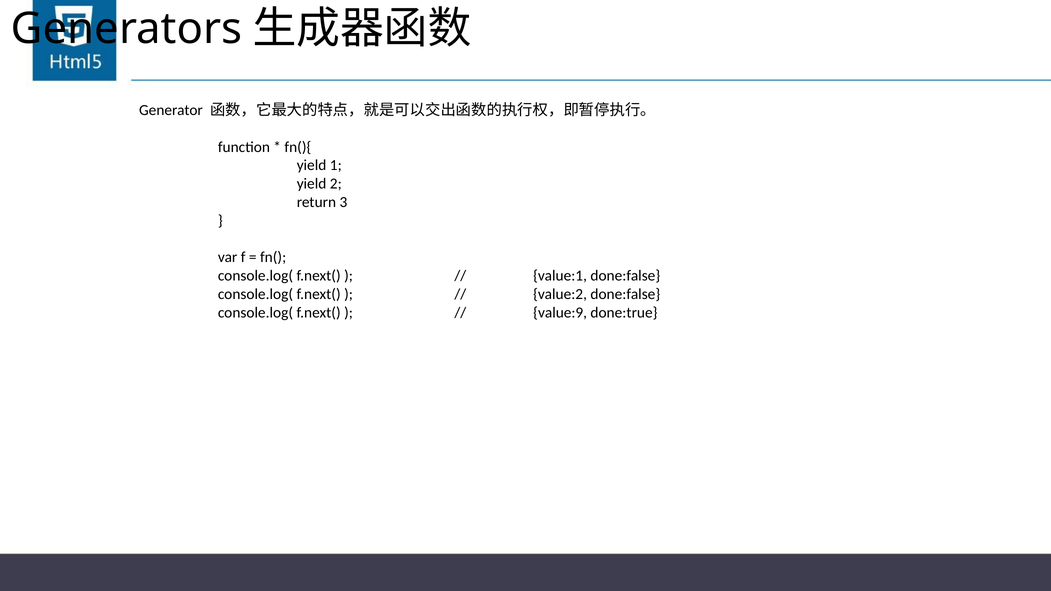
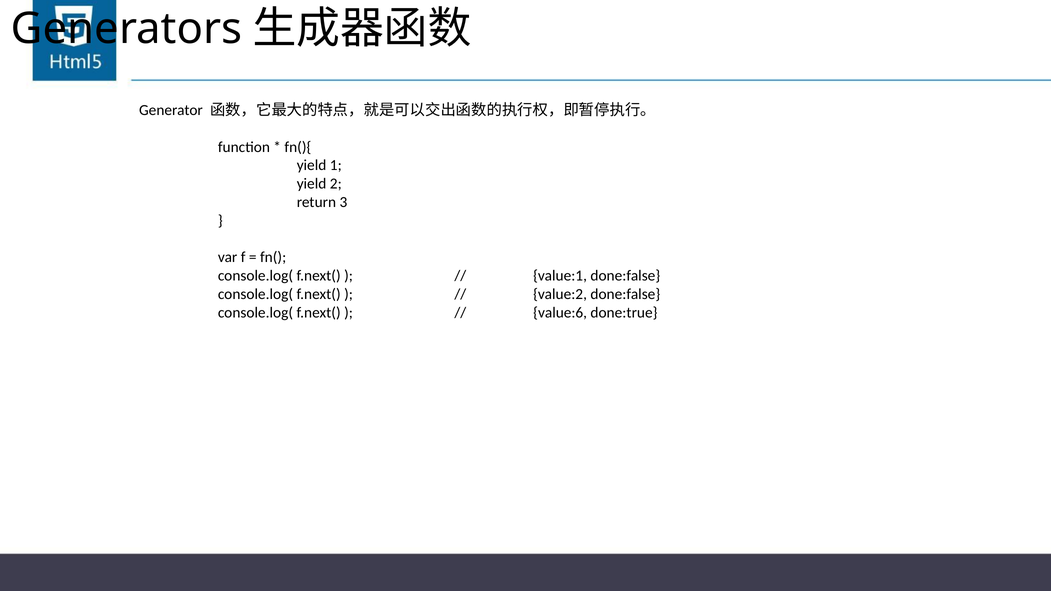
value:9: value:9 -> value:6
